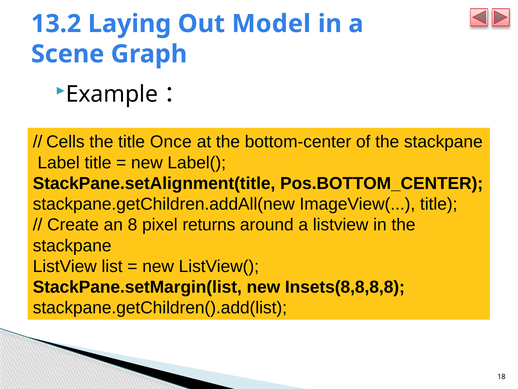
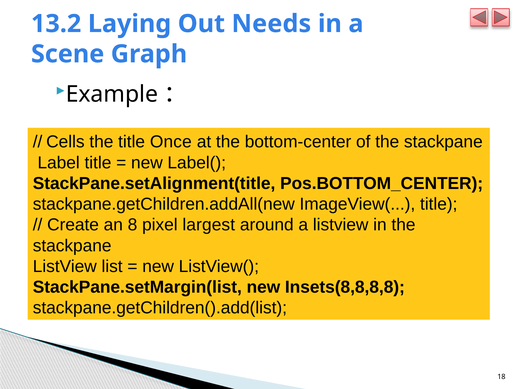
Model: Model -> Needs
returns: returns -> largest
